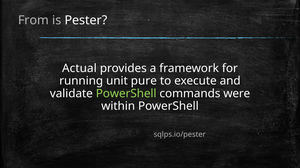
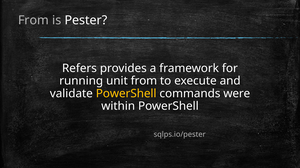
Actual: Actual -> Refers
unit pure: pure -> from
PowerShell at (126, 94) colour: light green -> yellow
